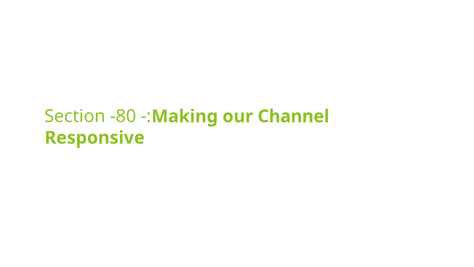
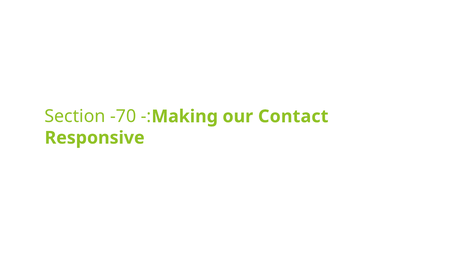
-80: -80 -> -70
Channel: Channel -> Contact
